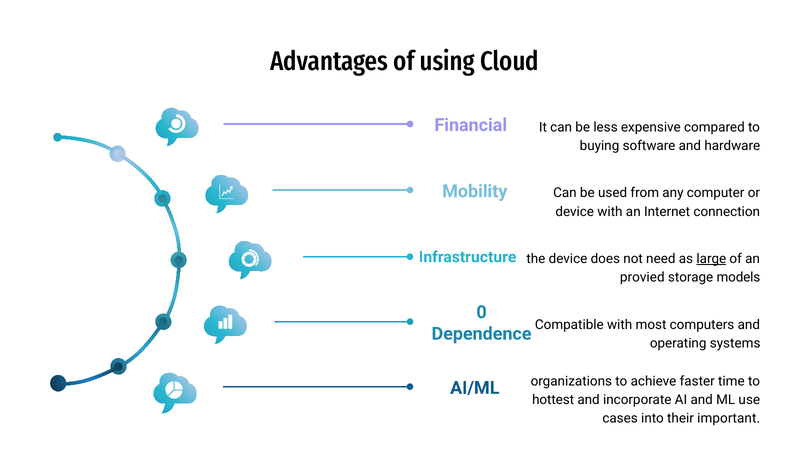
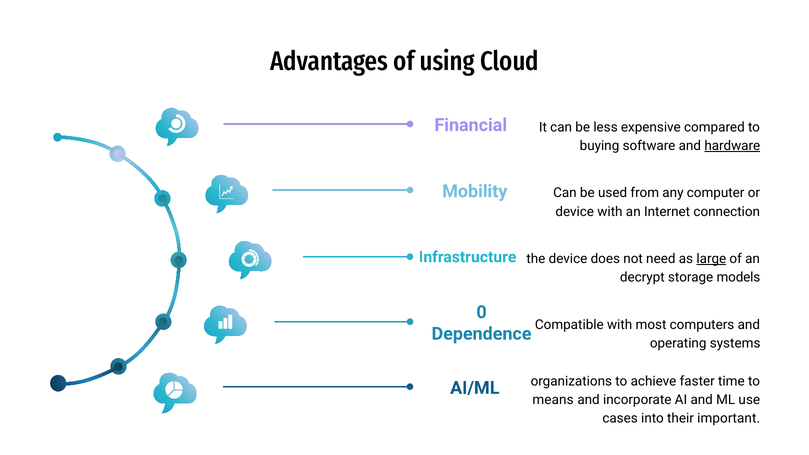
hardware underline: none -> present
provied: provied -> decrypt
hottest: hottest -> means
